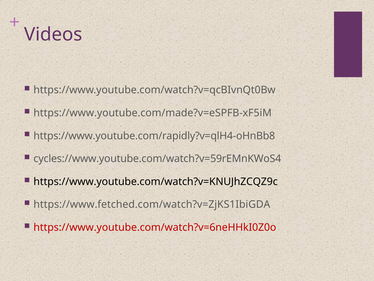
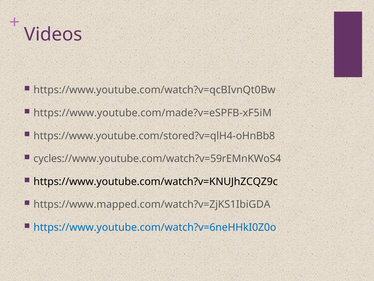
https://www.youtube.com/rapidly?v=qlH4-oHnBb8: https://www.youtube.com/rapidly?v=qlH4-oHnBb8 -> https://www.youtube.com/stored?v=qlH4-oHnBb8
https://www.fetched.com/watch?v=ZjKS1IbiGDA: https://www.fetched.com/watch?v=ZjKS1IbiGDA -> https://www.mapped.com/watch?v=ZjKS1IbiGDA
https://www.youtube.com/watch?v=6neHHkI0Z0o colour: red -> blue
